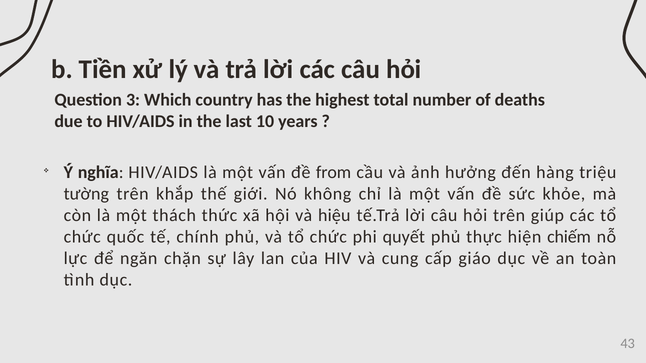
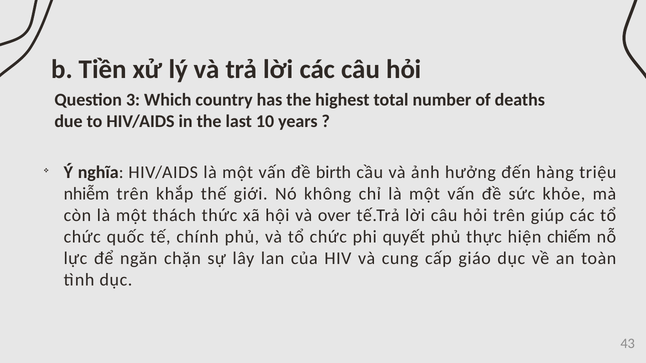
from: from -> birth
tường: tường -> nhiễm
hiệu: hiệu -> over
